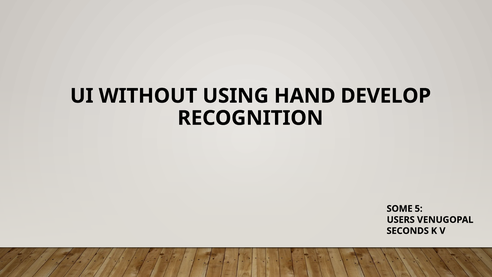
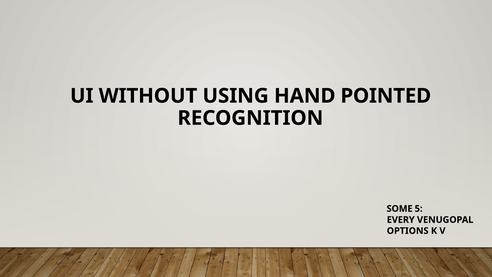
DEVELOP: DEVELOP -> POINTED
USERS: USERS -> EVERY
SECONDS: SECONDS -> OPTIONS
